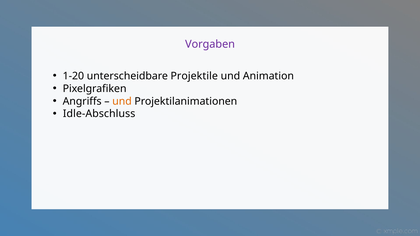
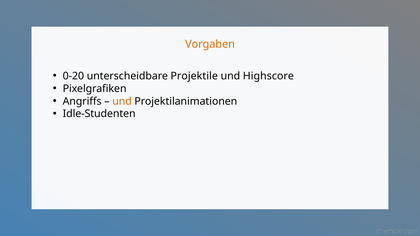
Vorgaben colour: purple -> orange
1-20: 1-20 -> 0-20
Animation: Animation -> Highscore
Idle-Abschluss: Idle-Abschluss -> Idle-Studenten
